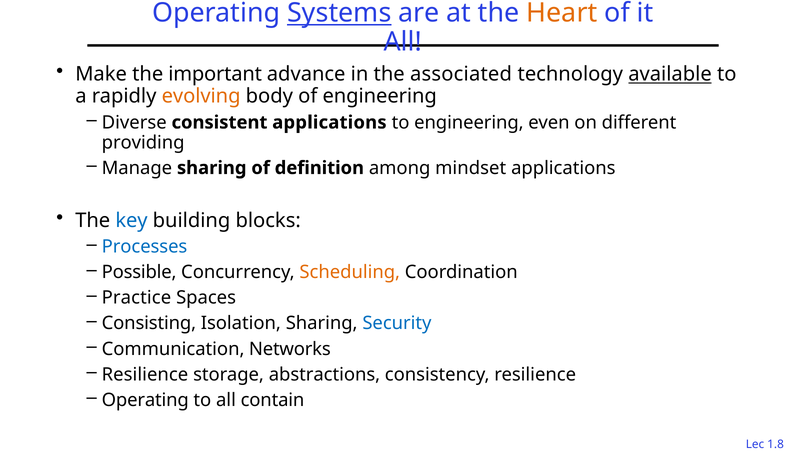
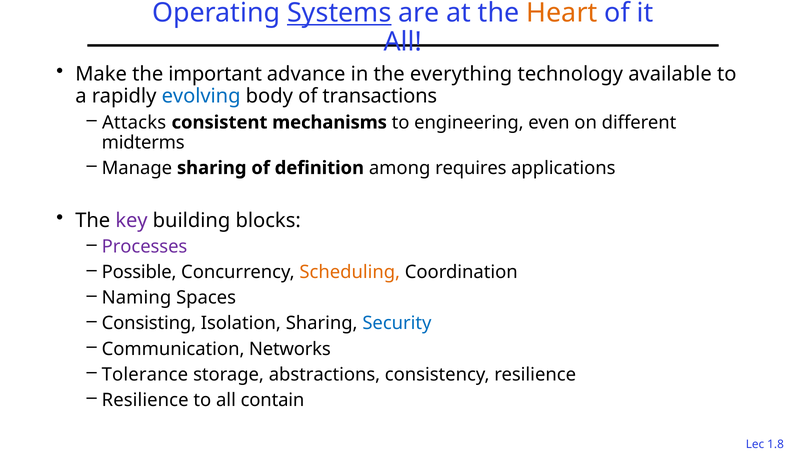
associated: associated -> everything
available underline: present -> none
evolving colour: orange -> blue
of engineering: engineering -> transactions
Diverse: Diverse -> Attacks
consistent applications: applications -> mechanisms
providing: providing -> midterms
mindset: mindset -> requires
key colour: blue -> purple
Processes colour: blue -> purple
Practice: Practice -> Naming
Resilience at (145, 374): Resilience -> Tolerance
Operating at (145, 399): Operating -> Resilience
